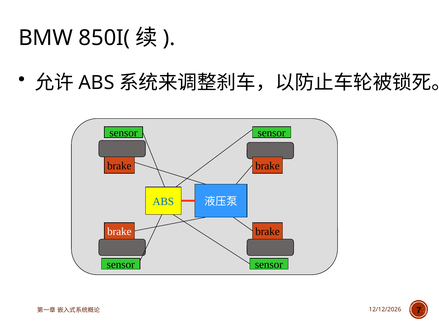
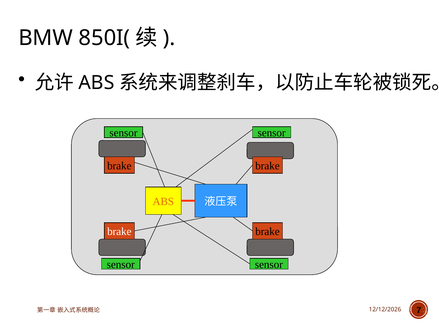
ABS at (163, 202) colour: blue -> orange
